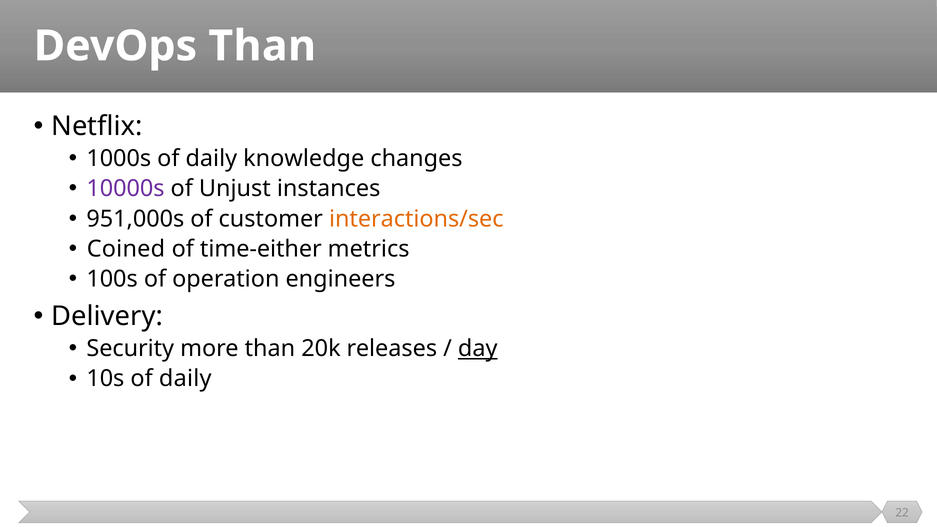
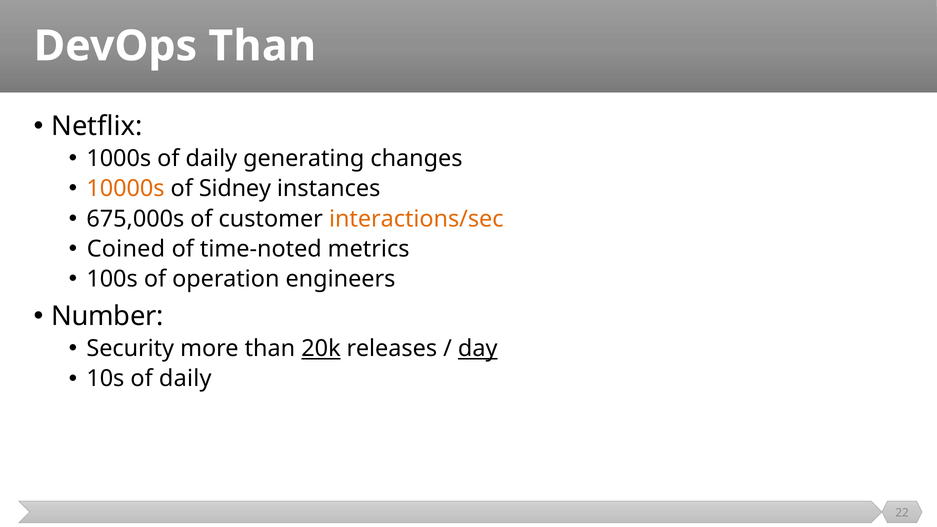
knowledge: knowledge -> generating
10000s colour: purple -> orange
Unjust: Unjust -> Sidney
951,000s: 951,000s -> 675,000s
time-either: time-either -> time-noted
Delivery: Delivery -> Number
20k underline: none -> present
